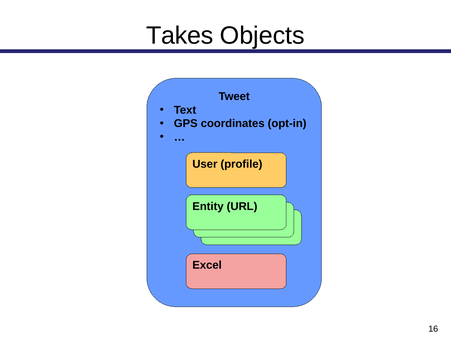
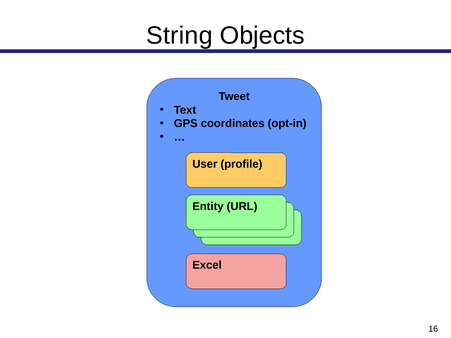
Takes: Takes -> String
